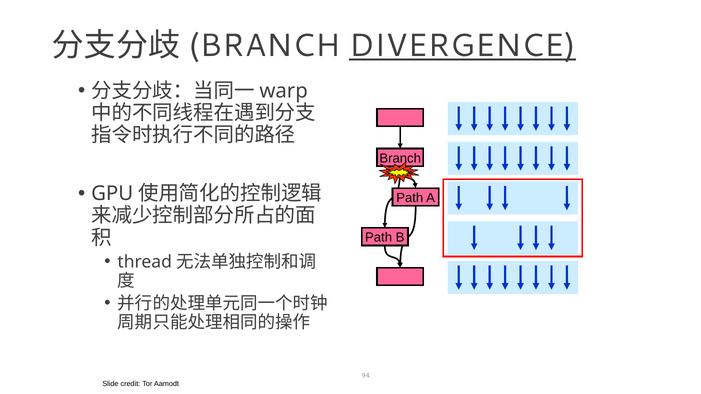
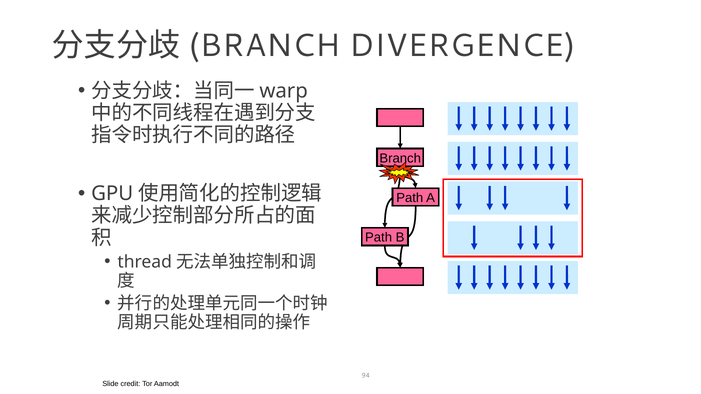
DIVERGENCE underline: present -> none
